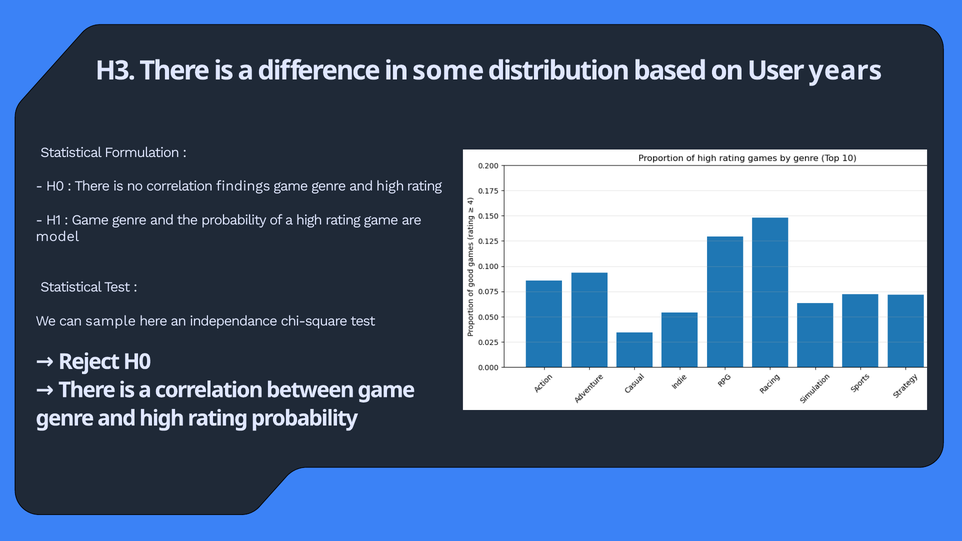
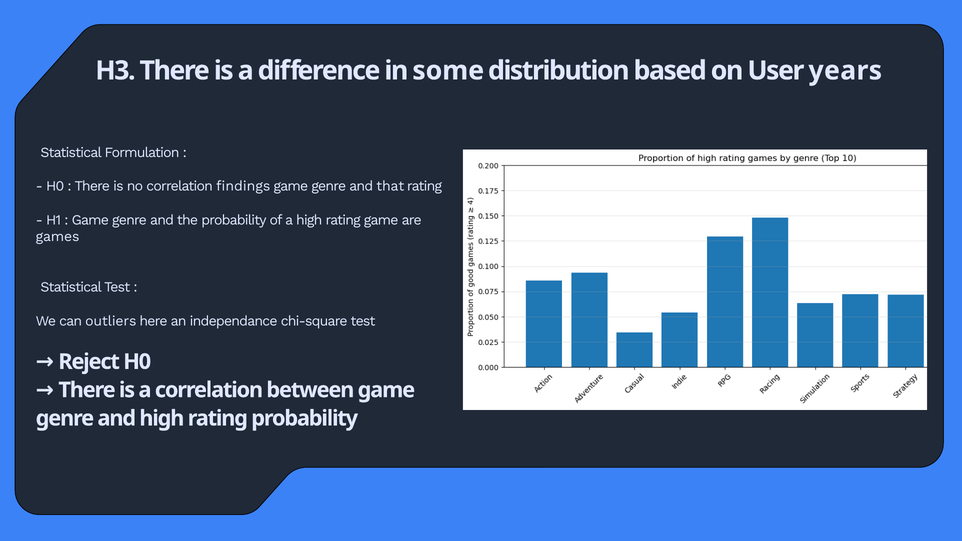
high at (390, 186): high -> that
model: model -> games
sample: sample -> outliers
